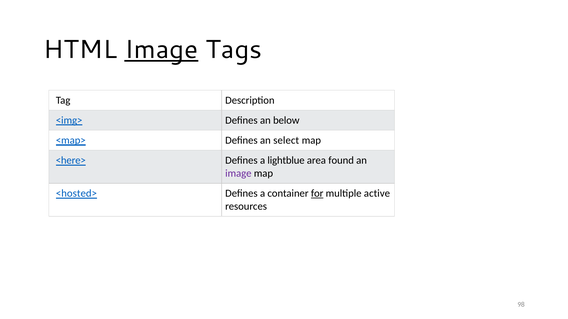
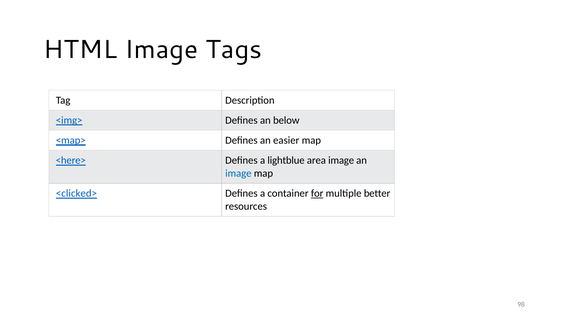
Image at (161, 50) underline: present -> none
select: select -> easier
area found: found -> image
image at (238, 174) colour: purple -> blue
<hosted>: <hosted> -> <clicked>
active: active -> better
